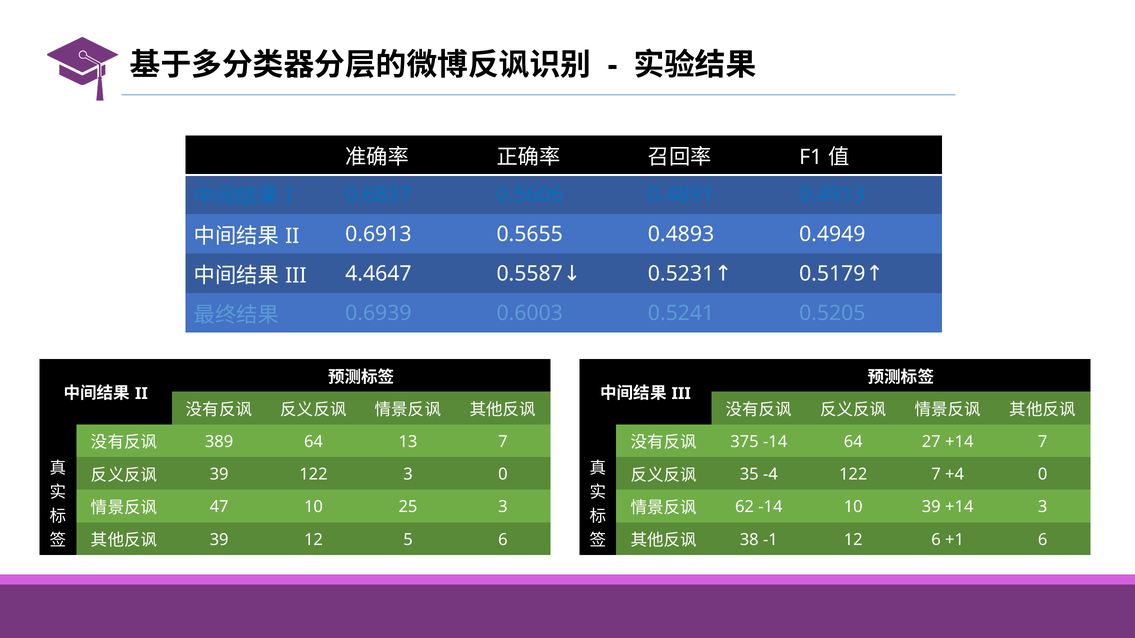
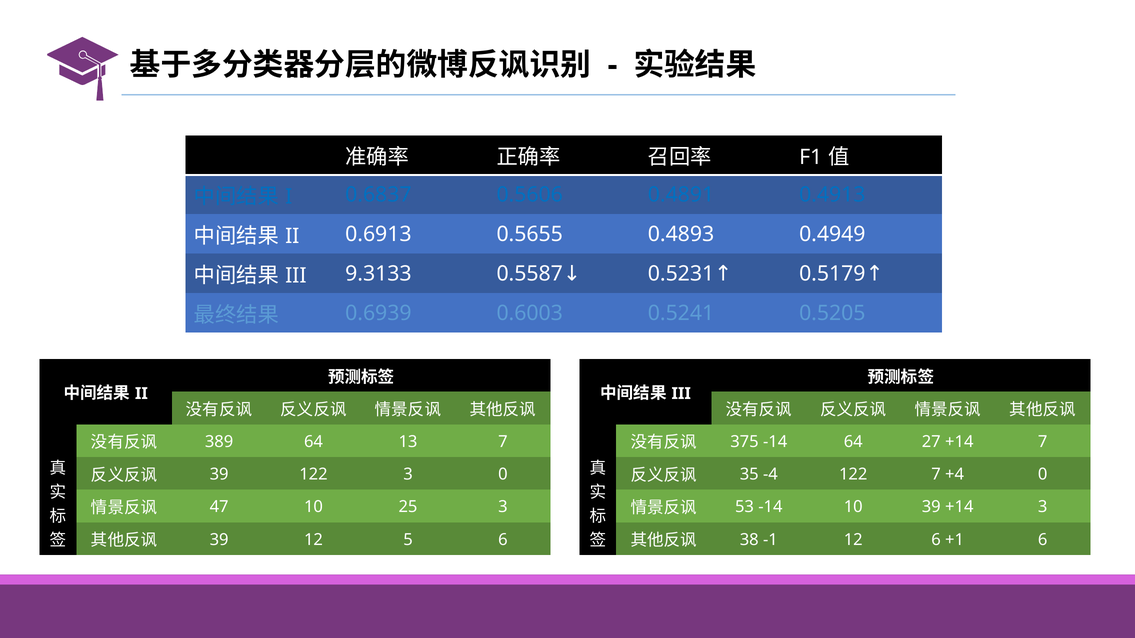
4.4647: 4.4647 -> 9.3133
62: 62 -> 53
